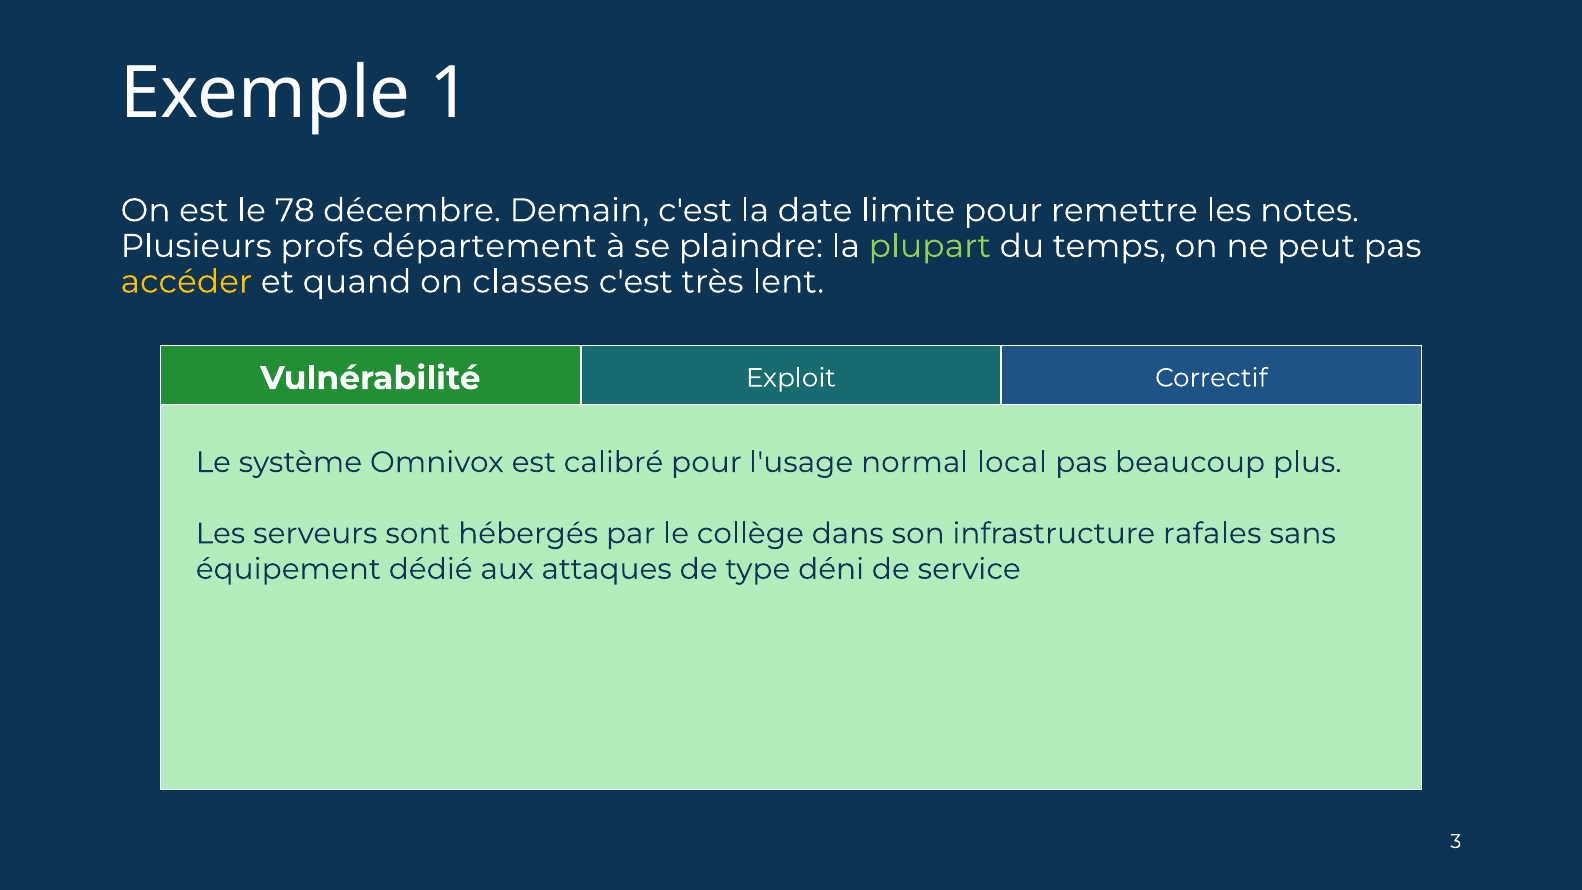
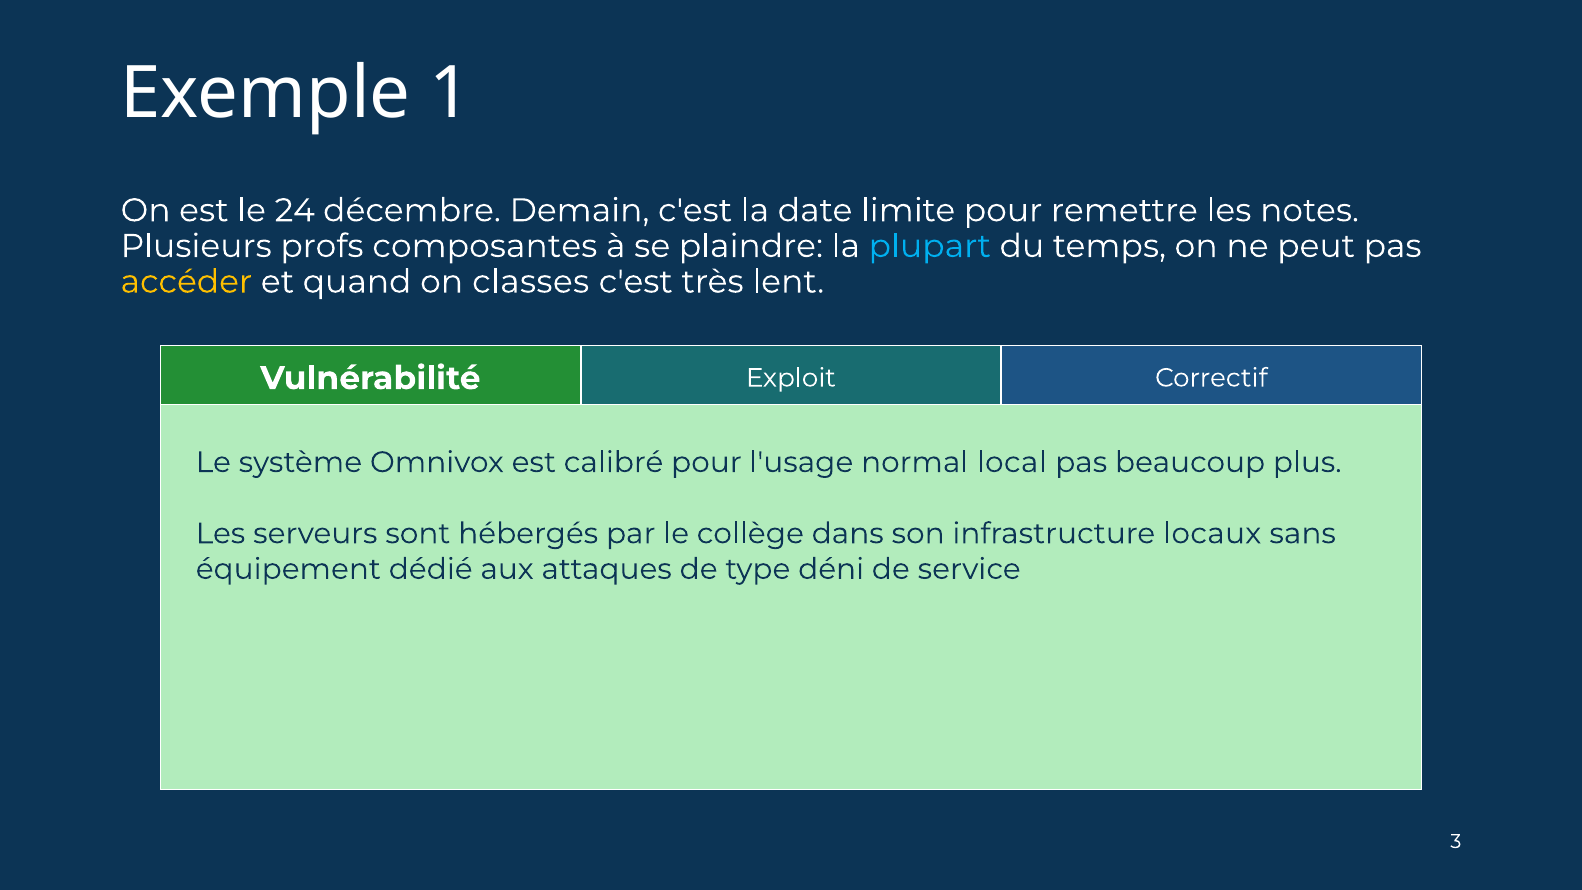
78: 78 -> 24
département: département -> composantes
plupart colour: light green -> light blue
rafales: rafales -> locaux
